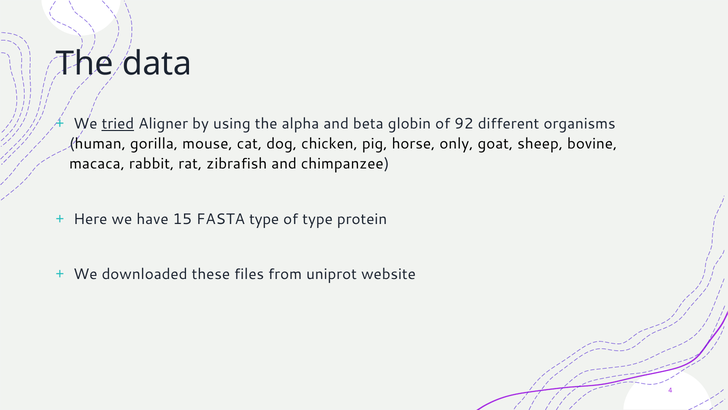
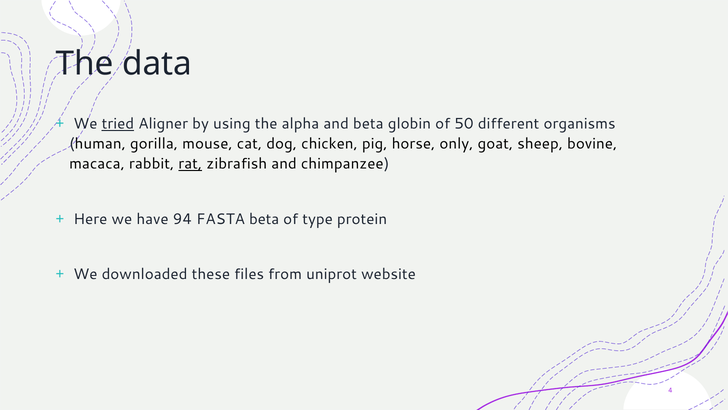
92: 92 -> 50
rat underline: none -> present
15: 15 -> 94
FASTA type: type -> beta
